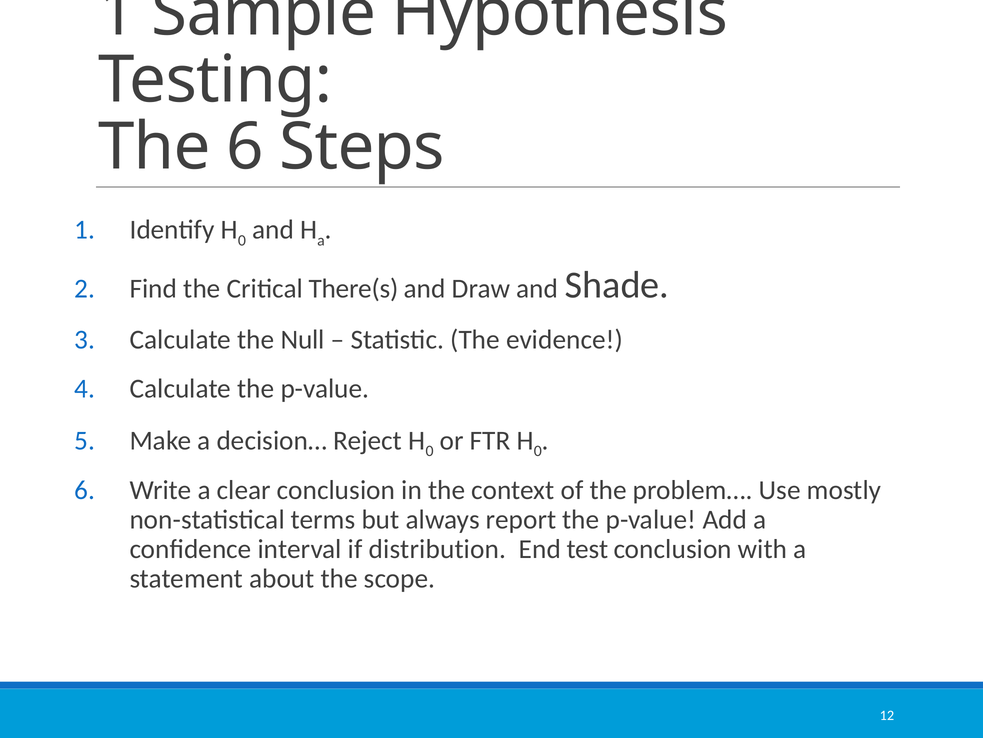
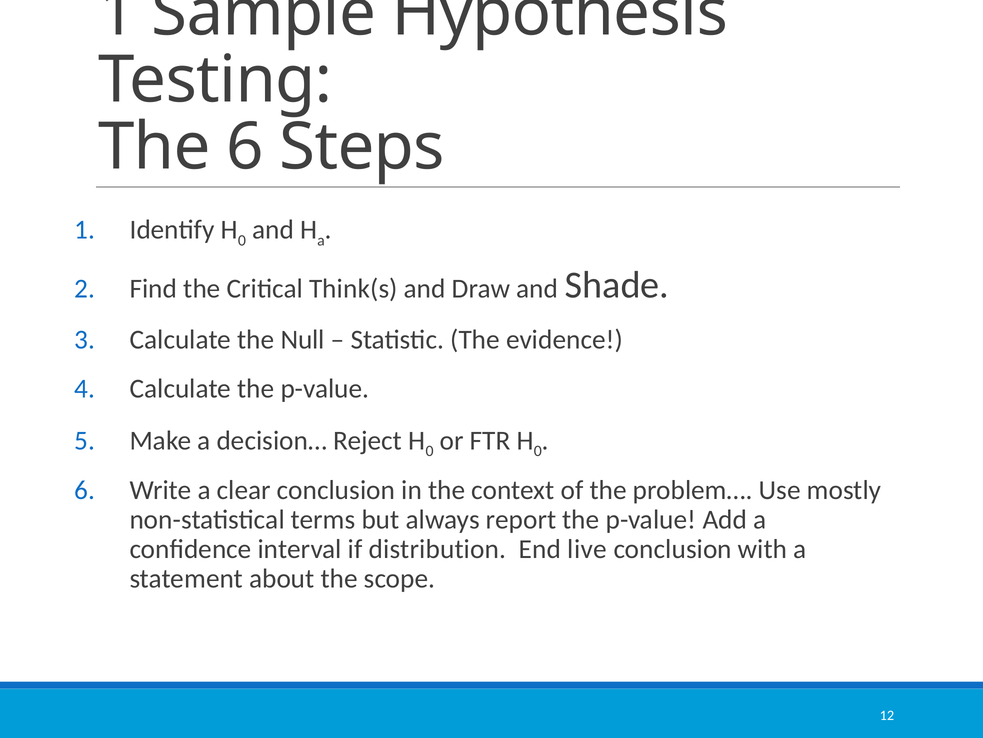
There(s: There(s -> Think(s
test: test -> live
